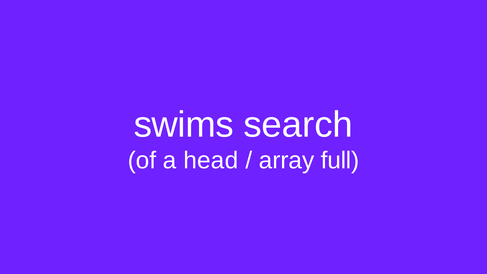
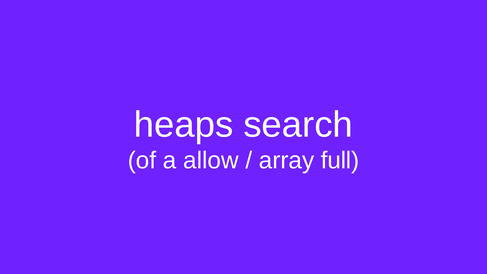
swims: swims -> heaps
head: head -> allow
